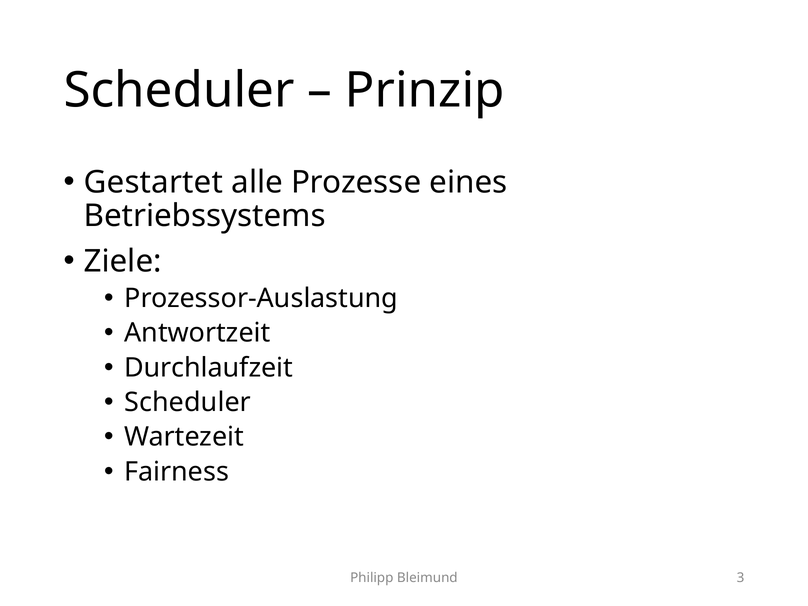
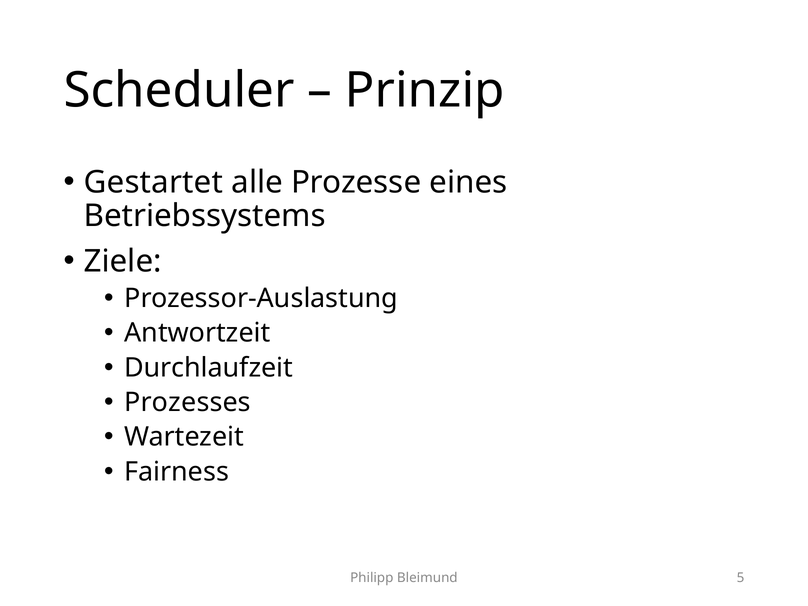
Scheduler at (188, 402): Scheduler -> Prozesses
3: 3 -> 5
